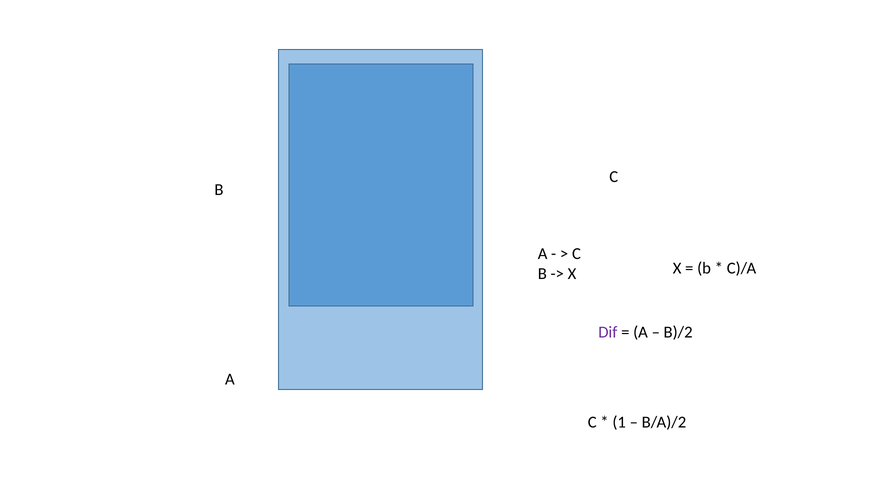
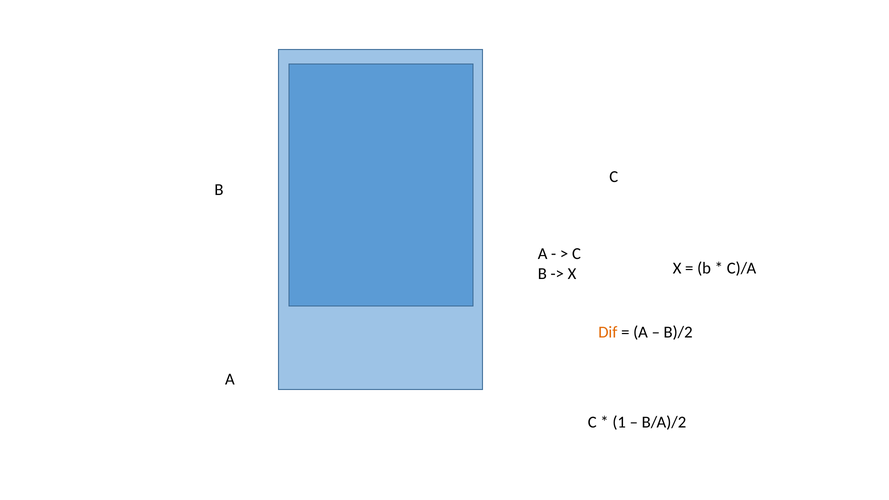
Dif colour: purple -> orange
